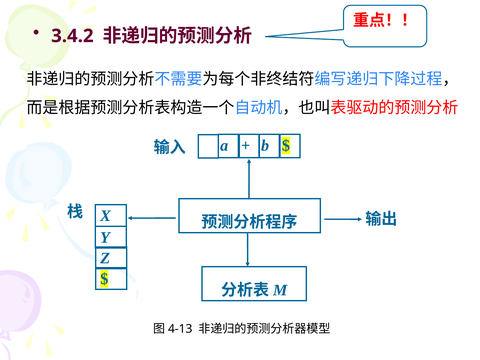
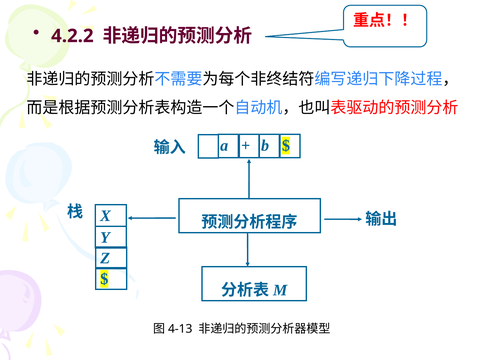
3.4.2: 3.4.2 -> 4.2.2
